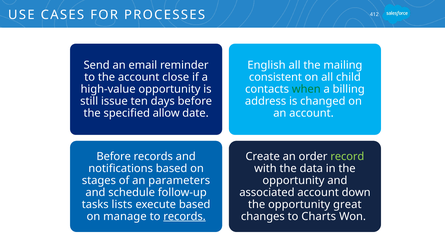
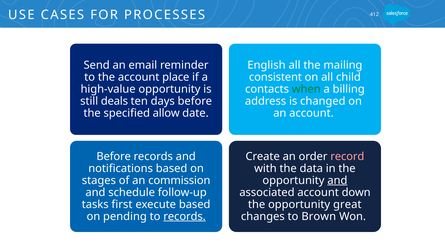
close: close -> place
issue: issue -> deals
record colour: light green -> pink
parameters: parameters -> commission
and at (337, 181) underline: none -> present
lists: lists -> first
manage: manage -> pending
Charts: Charts -> Brown
